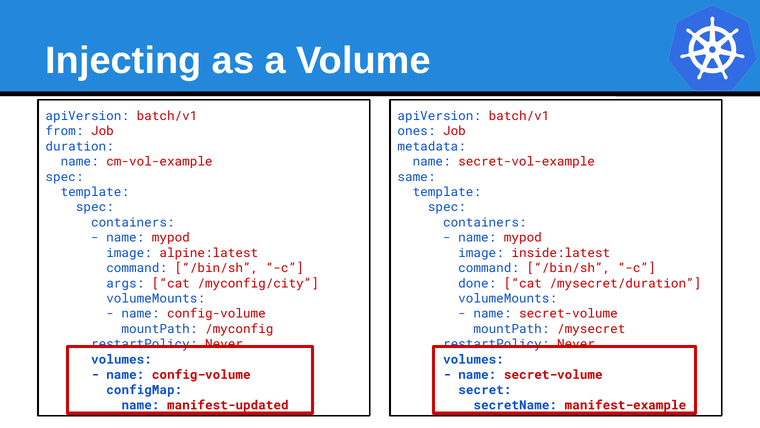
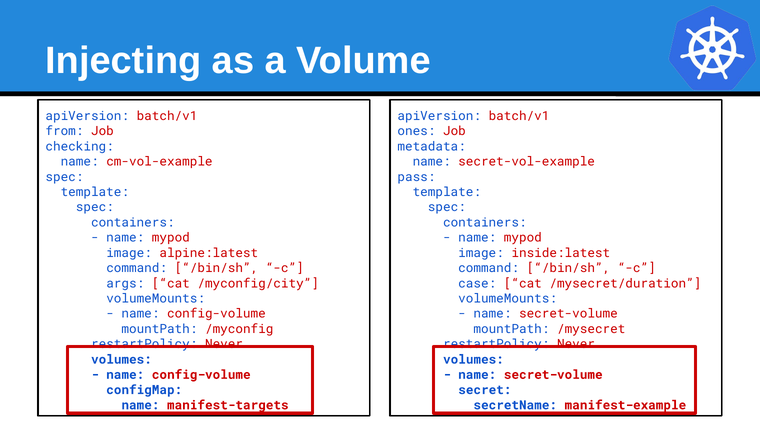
duration: duration -> checking
same: same -> pass
done: done -> case
manifest-updated: manifest-updated -> manifest-targets
